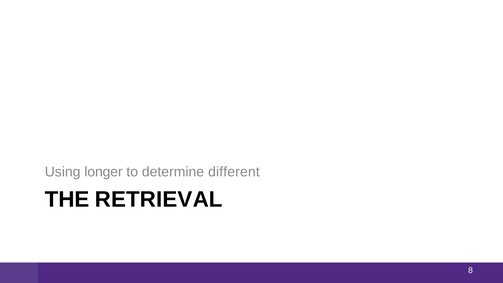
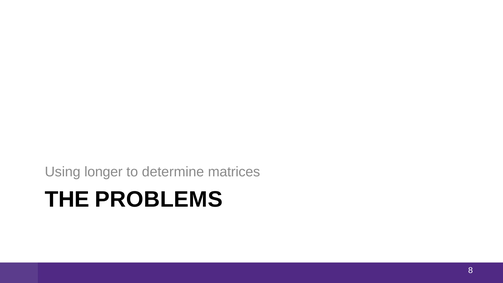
different: different -> matrices
RETRIEVAL: RETRIEVAL -> PROBLEMS
